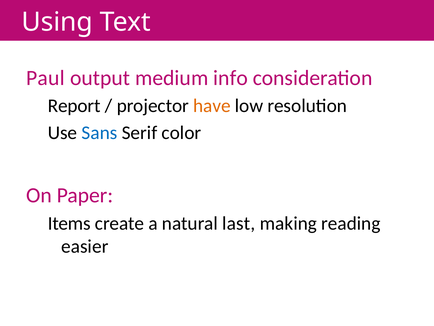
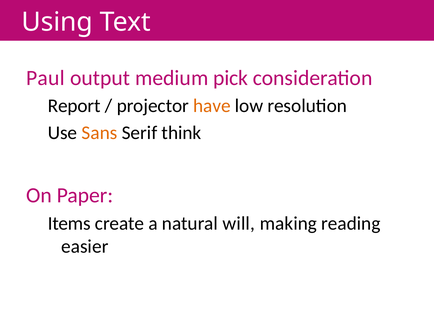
info: info -> pick
Sans colour: blue -> orange
color: color -> think
last: last -> will
